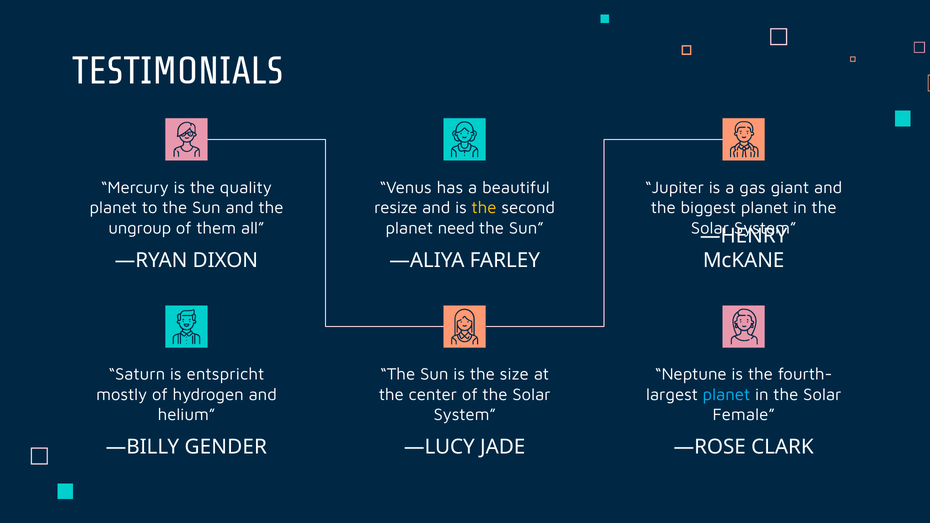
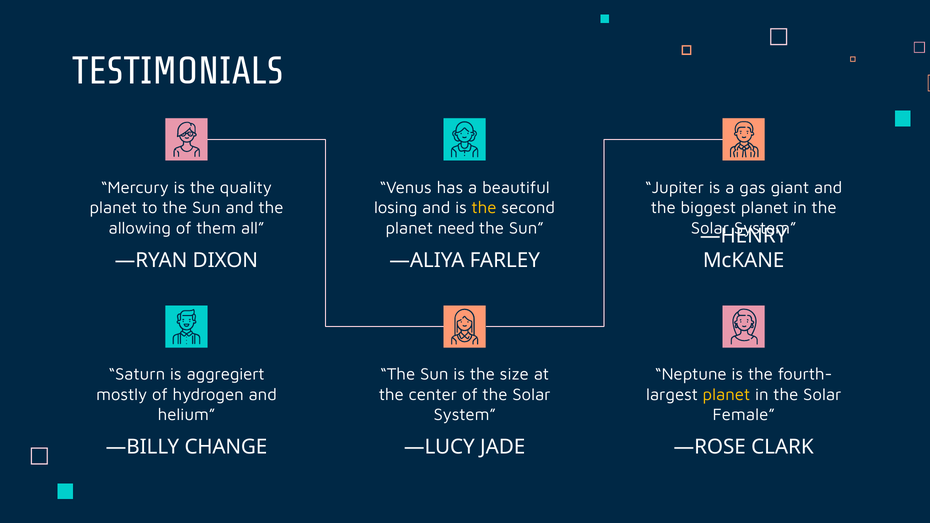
resize: resize -> losing
ungroup: ungroup -> allowing
entspricht: entspricht -> aggregiert
planet at (726, 395) colour: light blue -> yellow
GENDER: GENDER -> CHANGE
